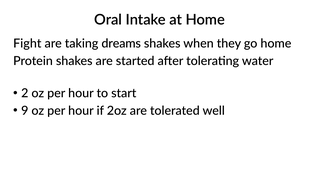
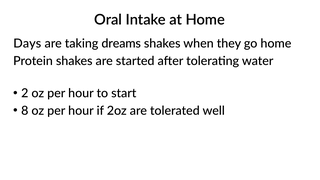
Fight: Fight -> Days
9: 9 -> 8
